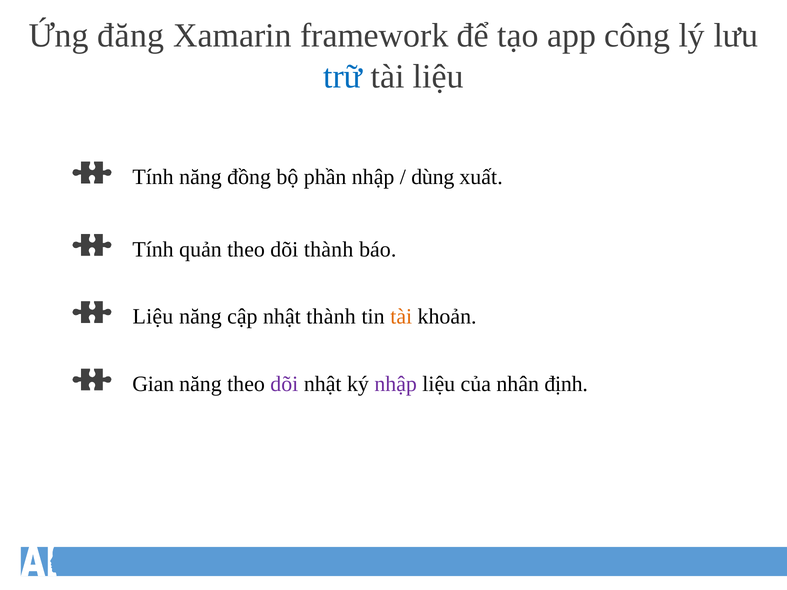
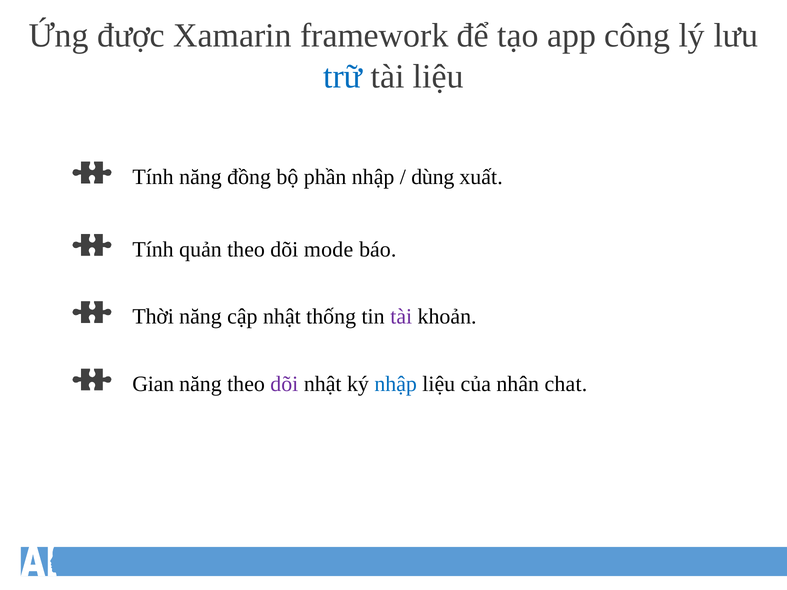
đăng: đăng -> được
dõi thành: thành -> mode
Liệu at (153, 317): Liệu -> Thời
nhật thành: thành -> thống
tài at (401, 317) colour: orange -> purple
nhập at (396, 384) colour: purple -> blue
định: định -> chat
